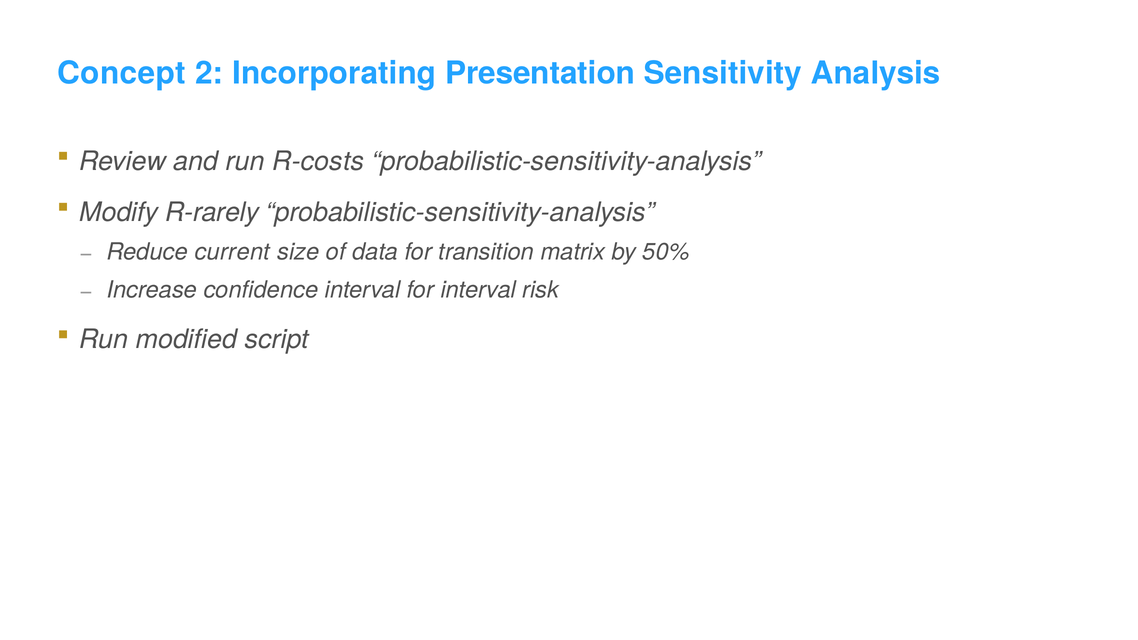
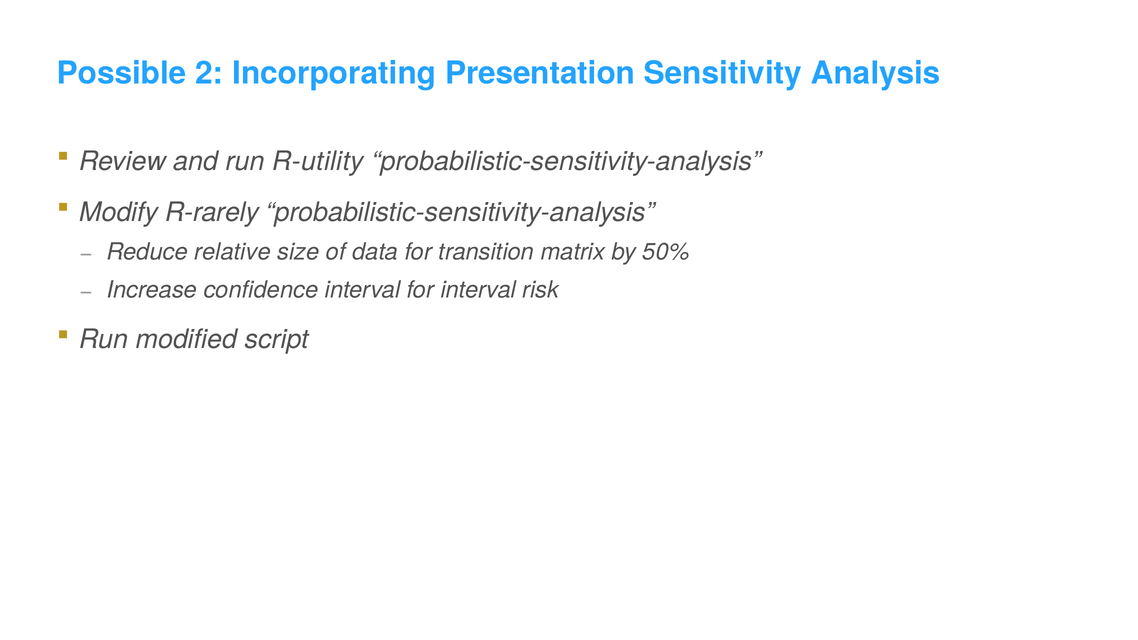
Concept: Concept -> Possible
R-costs: R-costs -> R-utility
current: current -> relative
